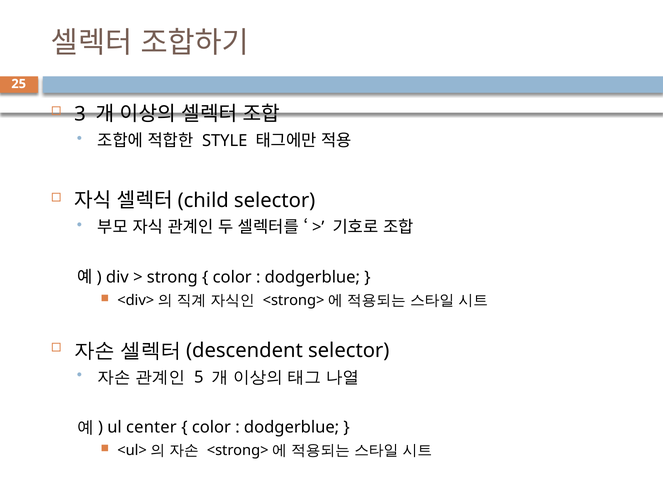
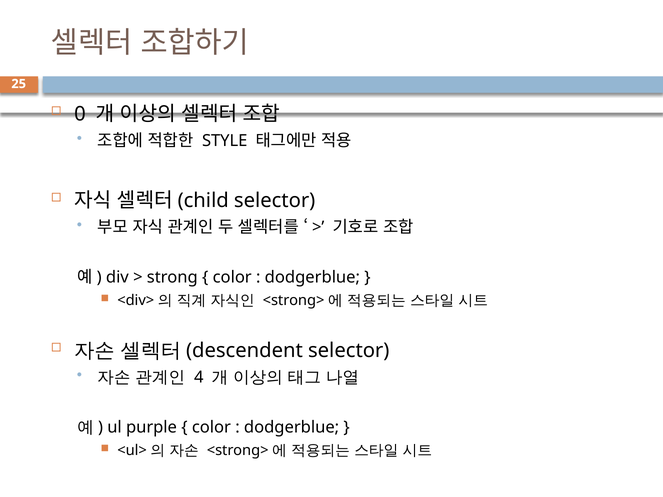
3: 3 -> 0
5: 5 -> 4
center: center -> purple
